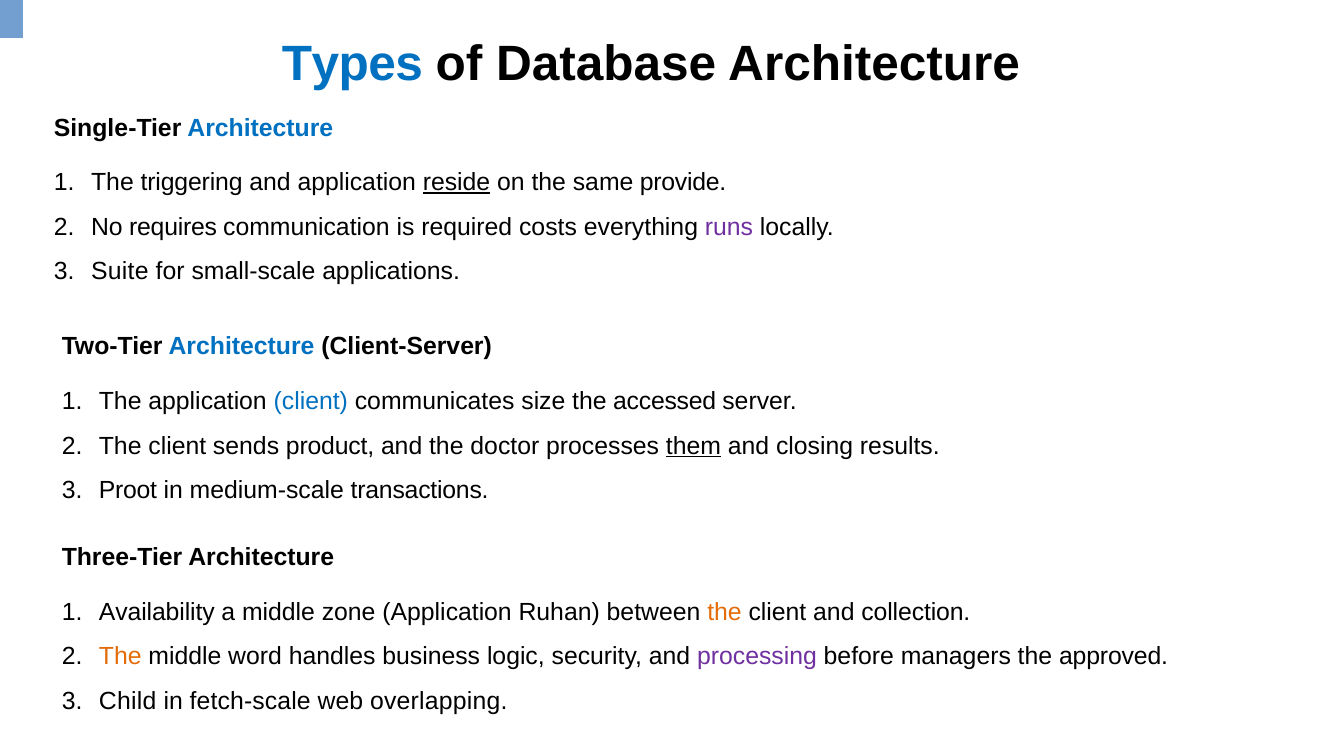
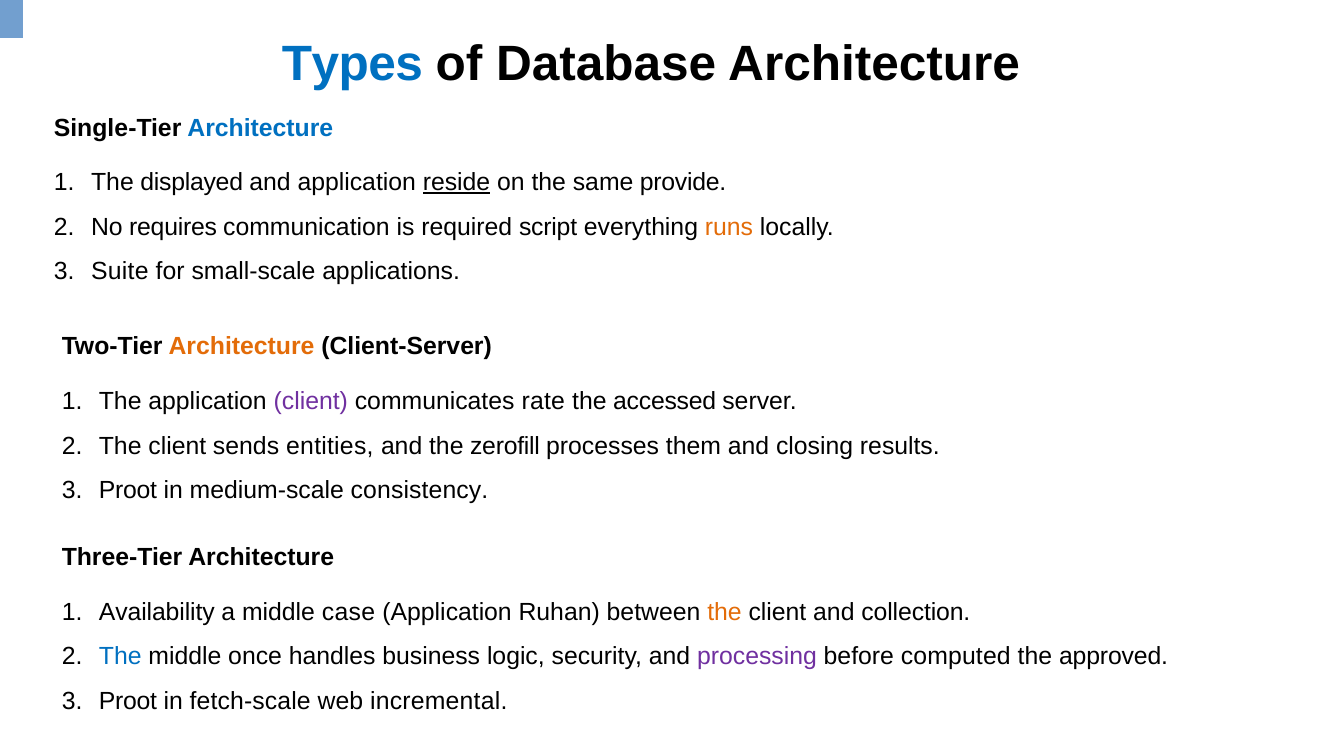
triggering: triggering -> displayed
costs: costs -> script
runs colour: purple -> orange
Architecture at (242, 346) colour: blue -> orange
client at (311, 401) colour: blue -> purple
size: size -> rate
product: product -> entities
doctor: doctor -> zerofill
them underline: present -> none
transactions: transactions -> consistency
zone: zone -> case
The at (120, 656) colour: orange -> blue
word: word -> once
managers: managers -> computed
Child at (128, 701): Child -> Proot
overlapping: overlapping -> incremental
